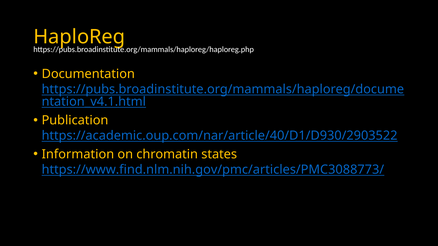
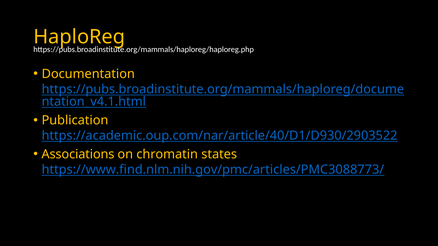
Information: Information -> Associations
